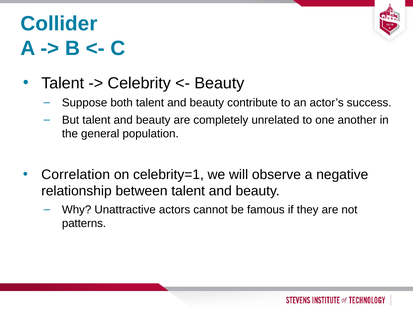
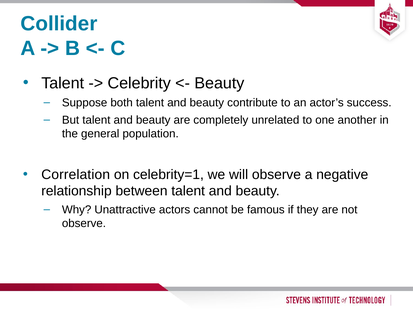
patterns at (84, 223): patterns -> observe
